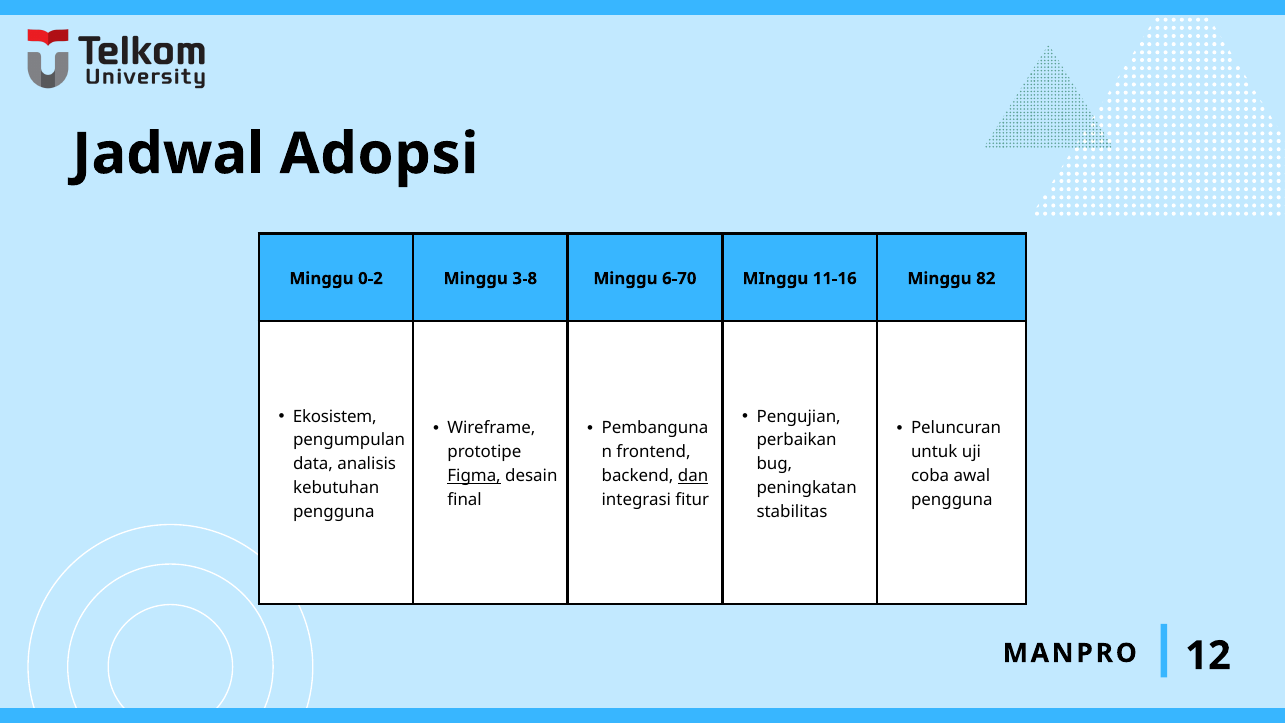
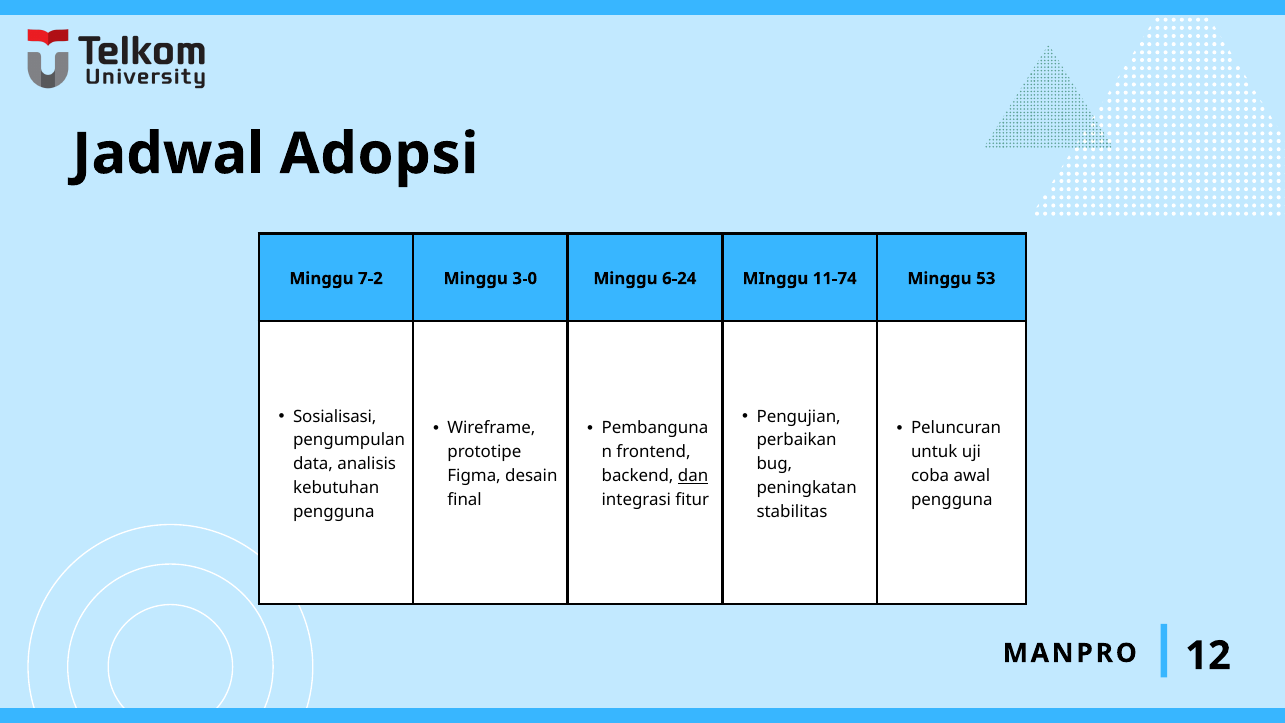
0-2: 0-2 -> 7-2
3-8: 3-8 -> 3-0
6-70: 6-70 -> 6-24
11-16: 11-16 -> 11-74
82: 82 -> 53
Ekosistem: Ekosistem -> Sosialisasi
Figma underline: present -> none
